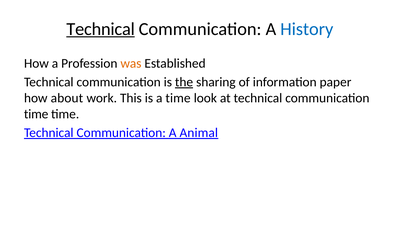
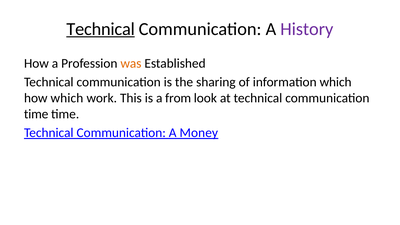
History colour: blue -> purple
the underline: present -> none
information paper: paper -> which
how about: about -> which
a time: time -> from
Animal: Animal -> Money
